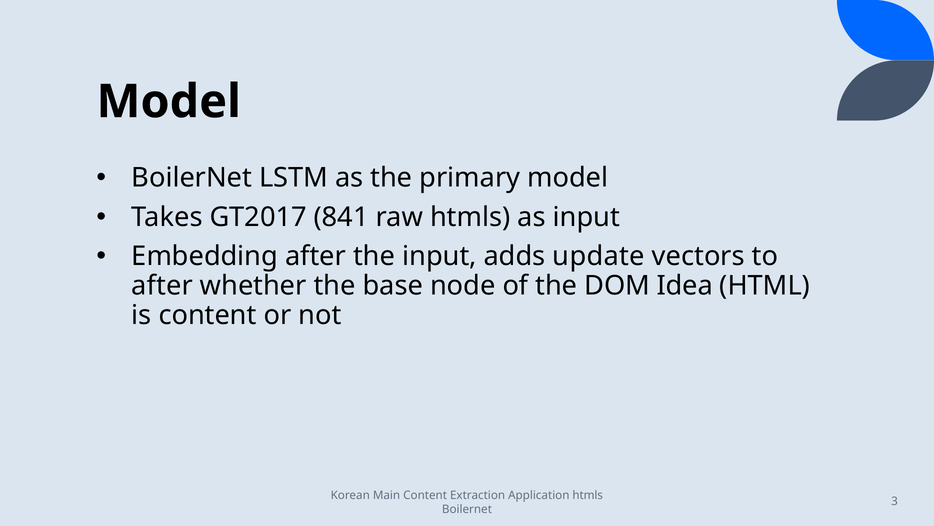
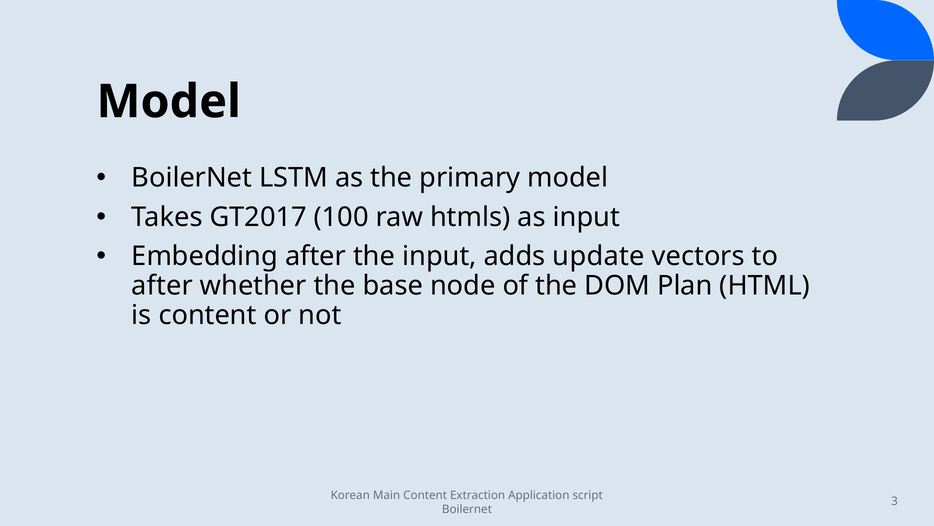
841: 841 -> 100
Idea: Idea -> Plan
Application htmls: htmls -> script
